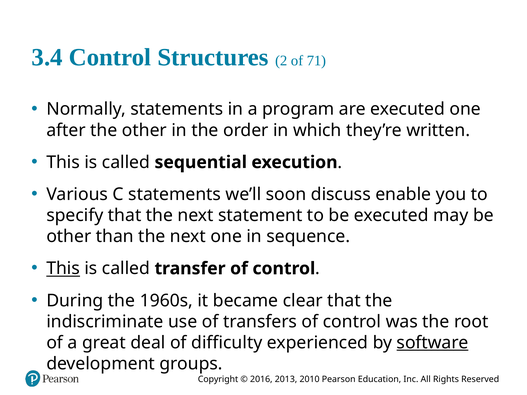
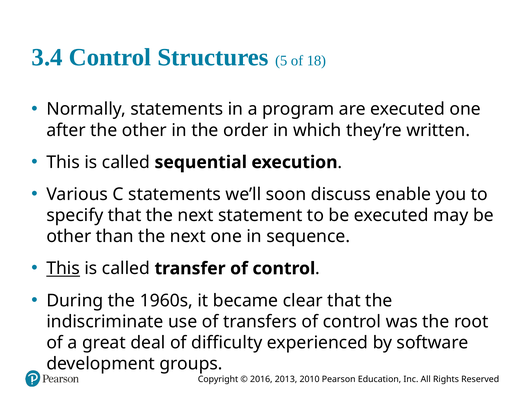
2: 2 -> 5
71: 71 -> 18
software underline: present -> none
